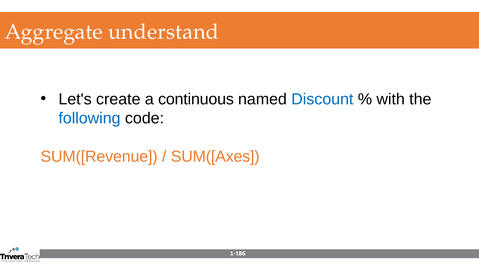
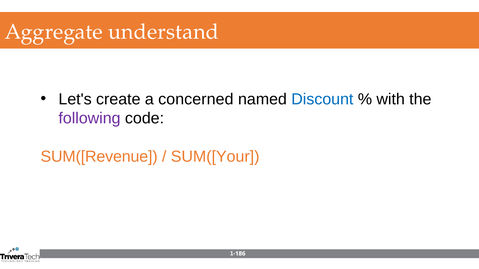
continuous: continuous -> concerned
following colour: blue -> purple
SUM([Axes: SUM([Axes -> SUM([Your
